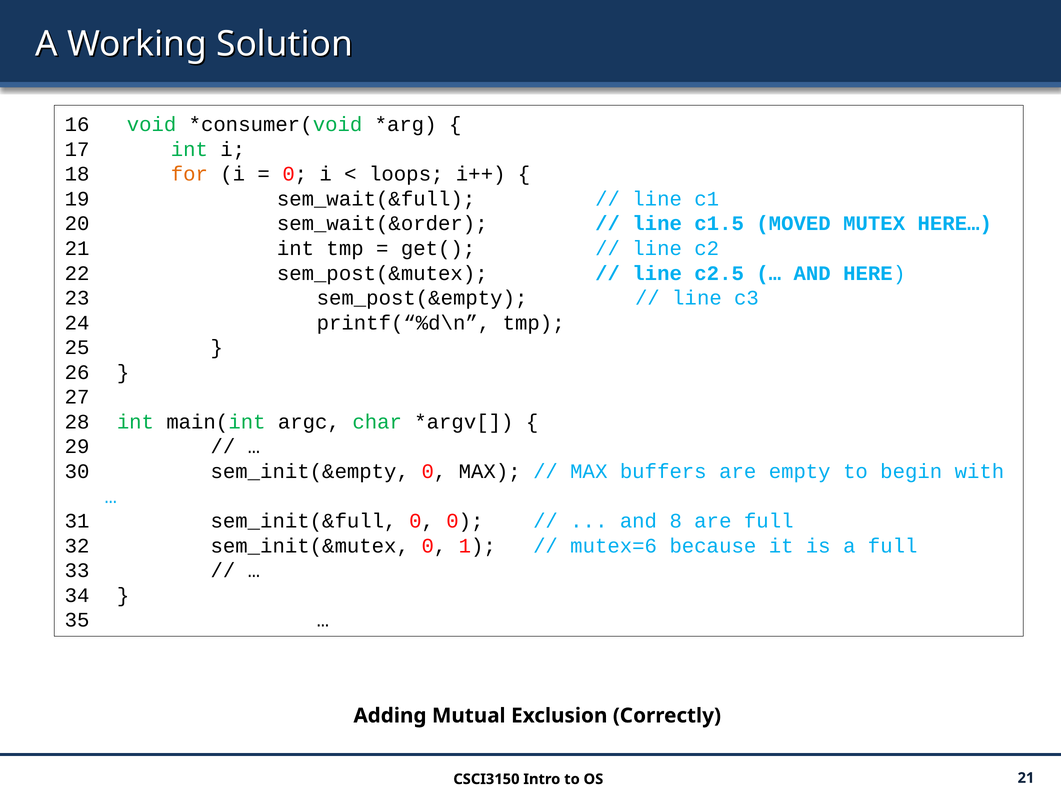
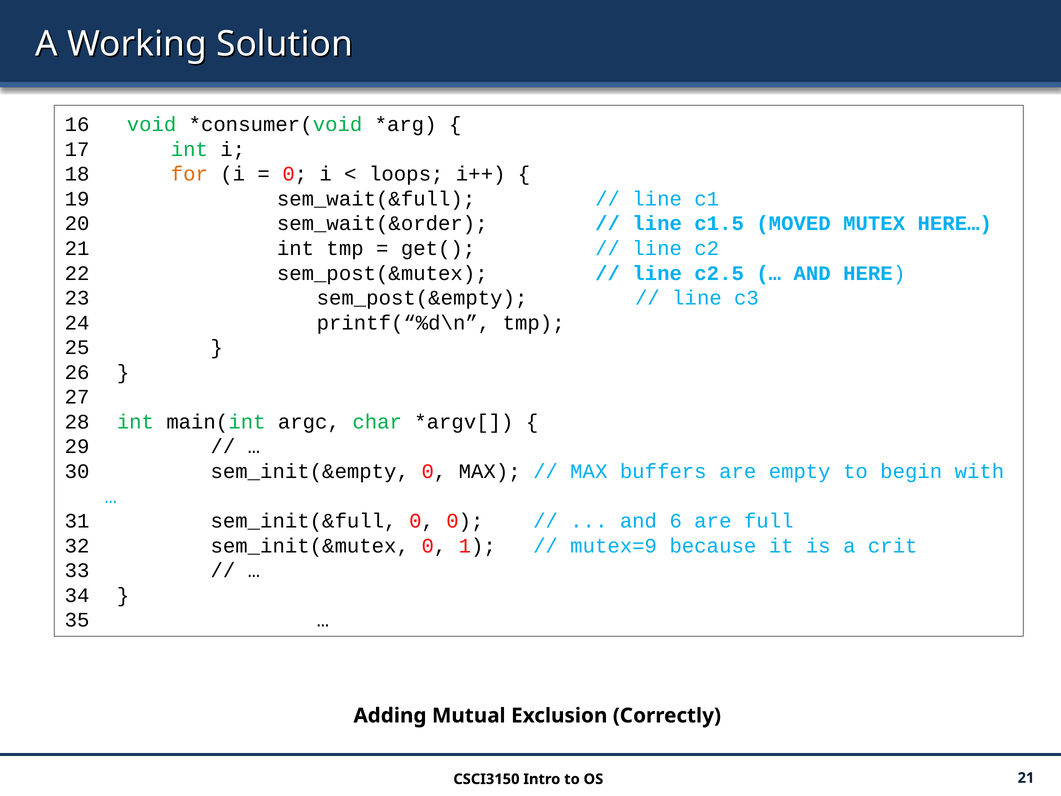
8: 8 -> 6
mutex=6: mutex=6 -> mutex=9
a full: full -> crit
